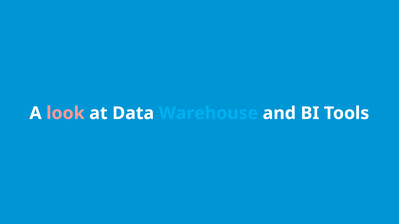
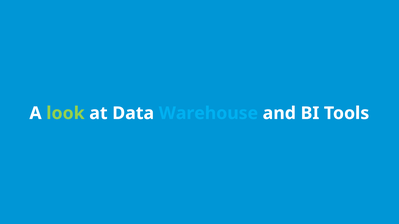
look colour: pink -> light green
